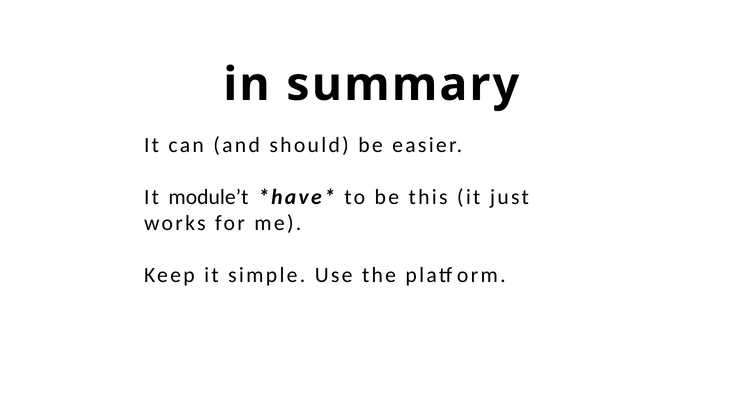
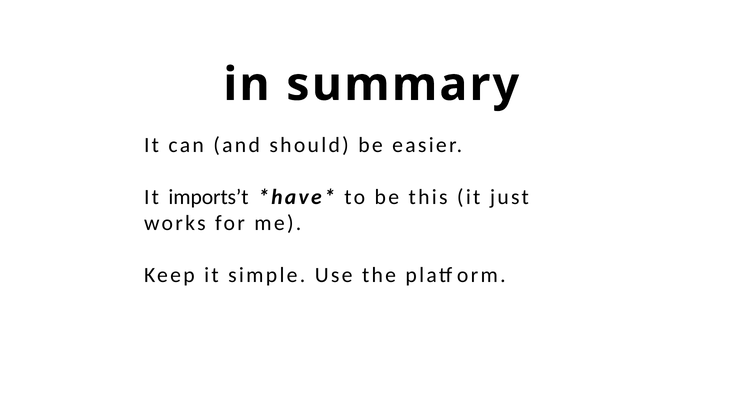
module’t: module’t -> imports’t
